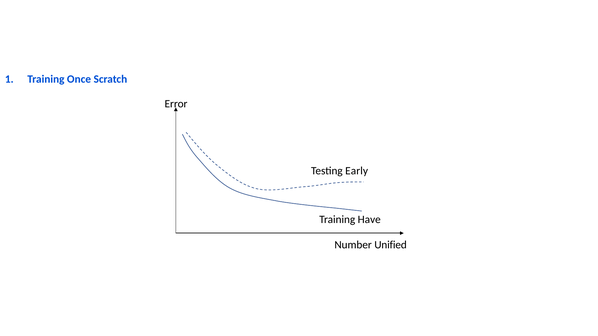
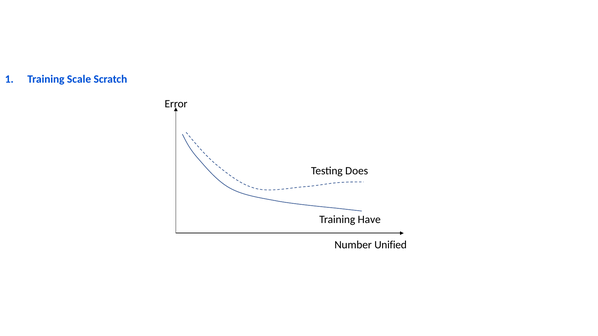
Once: Once -> Scale
Early: Early -> Does
